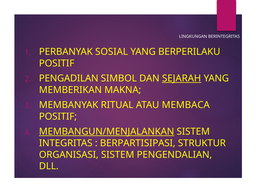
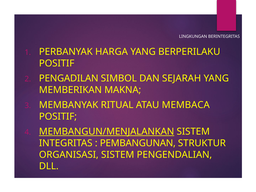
SOSIAL: SOSIAL -> HARGA
SEJARAH underline: present -> none
BERPARTISIPASI: BERPARTISIPASI -> PEMBANGUNAN
